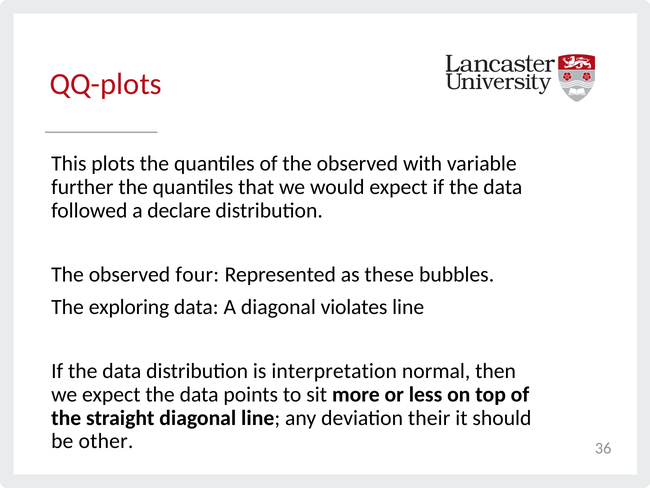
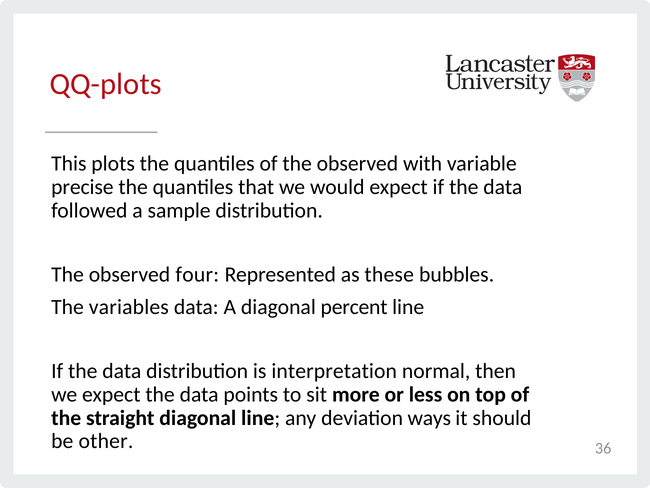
further: further -> precise
declare: declare -> sample
exploring: exploring -> variables
violates: violates -> percent
their: their -> ways
